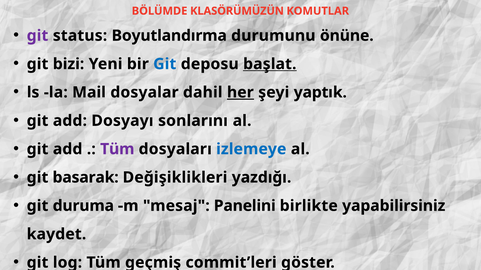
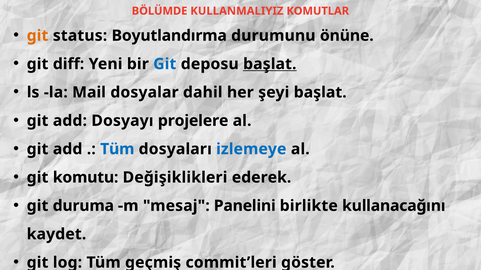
KLASÖRÜMÜZÜN: KLASÖRÜMÜZÜN -> KULLANMALIYIZ
git at (37, 36) colour: purple -> orange
bizi: bizi -> diff
her underline: present -> none
şeyi yaptık: yaptık -> başlat
sonlarını: sonlarını -> projelere
Tüm at (117, 149) colour: purple -> blue
basarak: basarak -> komutu
yazdığı: yazdığı -> ederek
yapabilirsiniz: yapabilirsiniz -> kullanacağını
